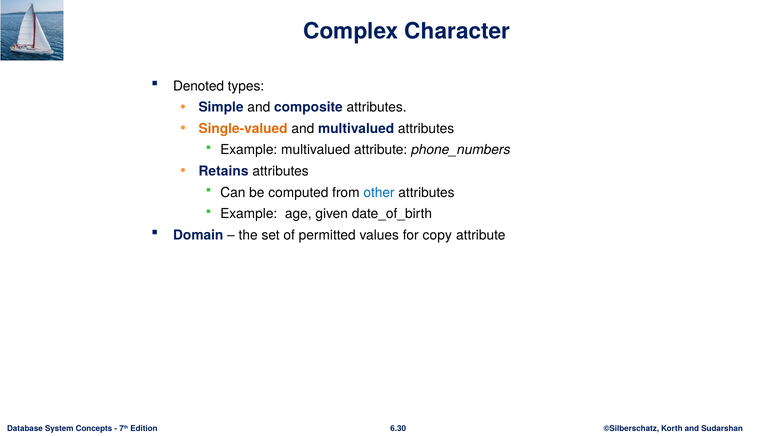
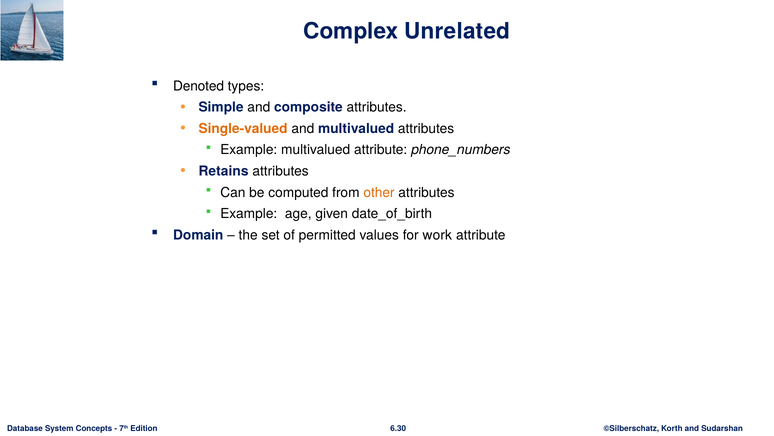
Character: Character -> Unrelated
other colour: blue -> orange
copy: copy -> work
